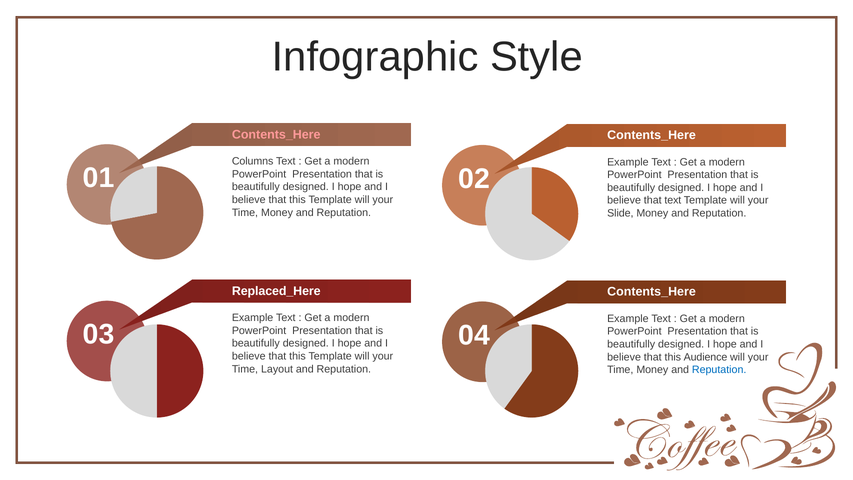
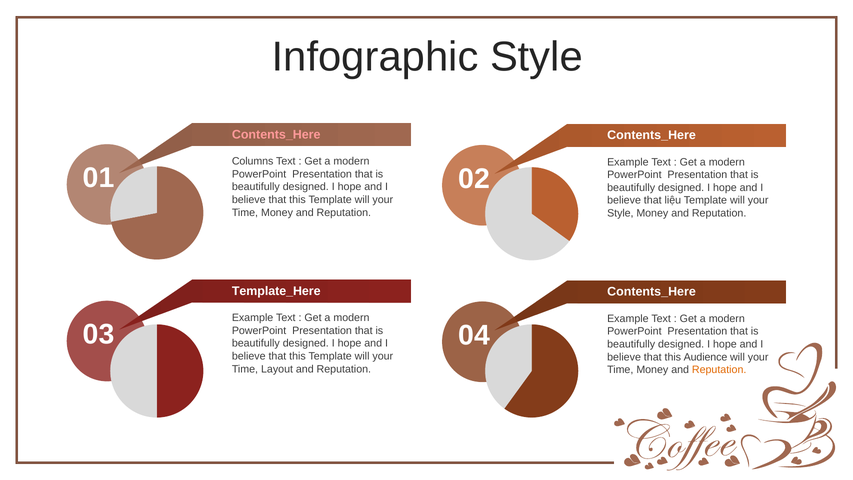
that text: text -> liệu
Slide at (620, 213): Slide -> Style
Replaced_Here: Replaced_Here -> Template_Here
Reputation at (719, 370) colour: blue -> orange
